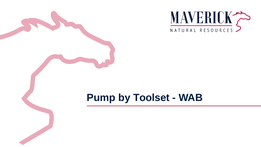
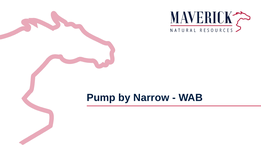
Toolset: Toolset -> Narrow
